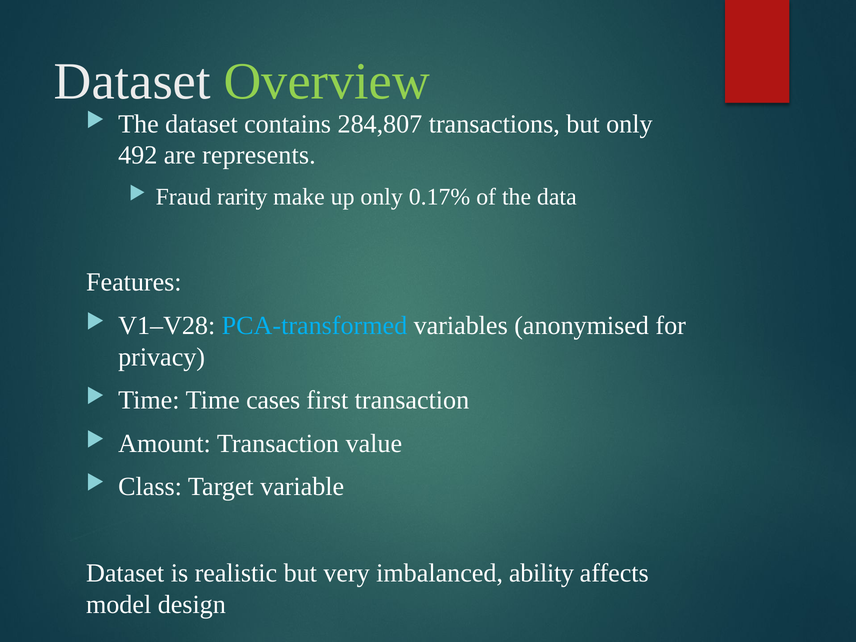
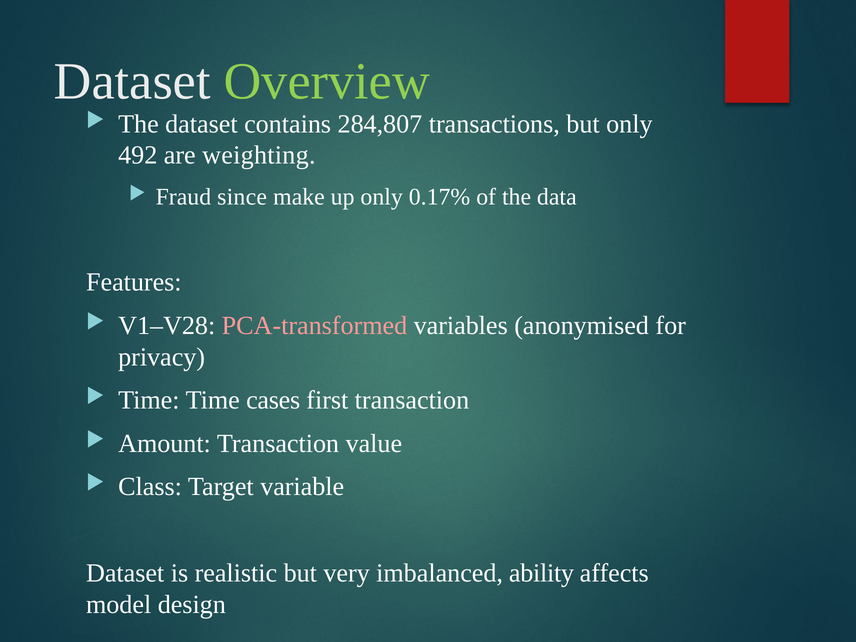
represents: represents -> weighting
rarity: rarity -> since
PCA-transformed colour: light blue -> pink
